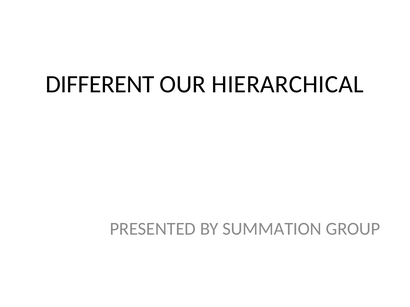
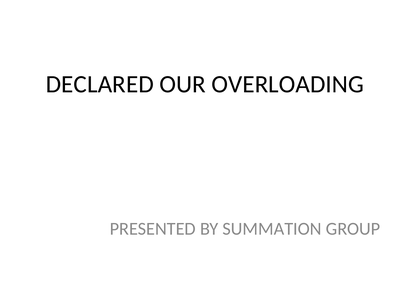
DIFFERENT: DIFFERENT -> DECLARED
HIERARCHICAL: HIERARCHICAL -> OVERLOADING
